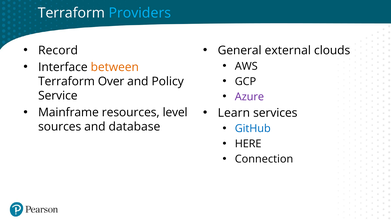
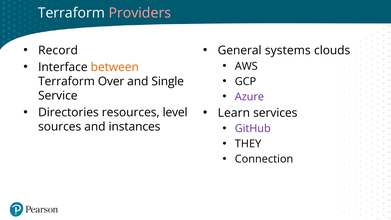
Providers colour: light blue -> pink
external: external -> systems
Policy: Policy -> Single
Mainframe: Mainframe -> Directories
database: database -> instances
GitHub colour: blue -> purple
HERE: HERE -> THEY
